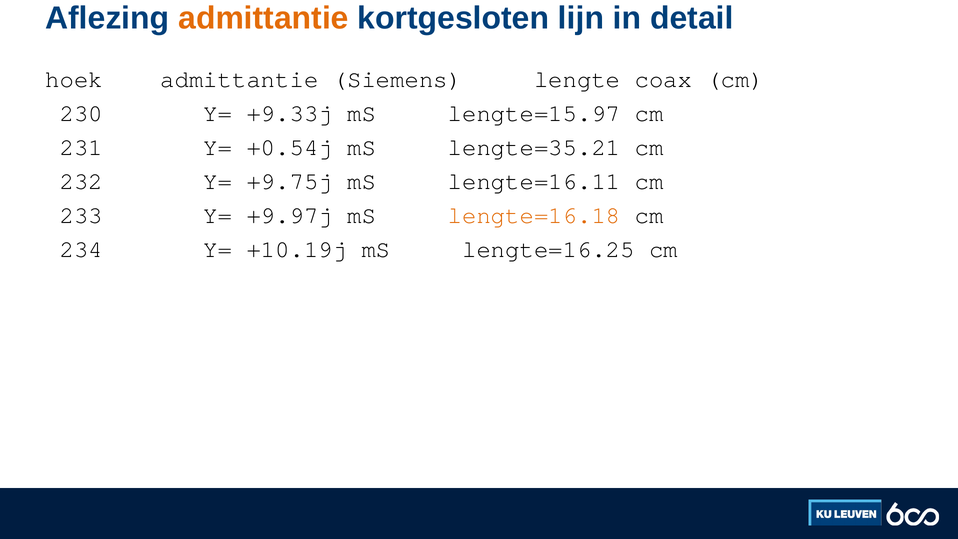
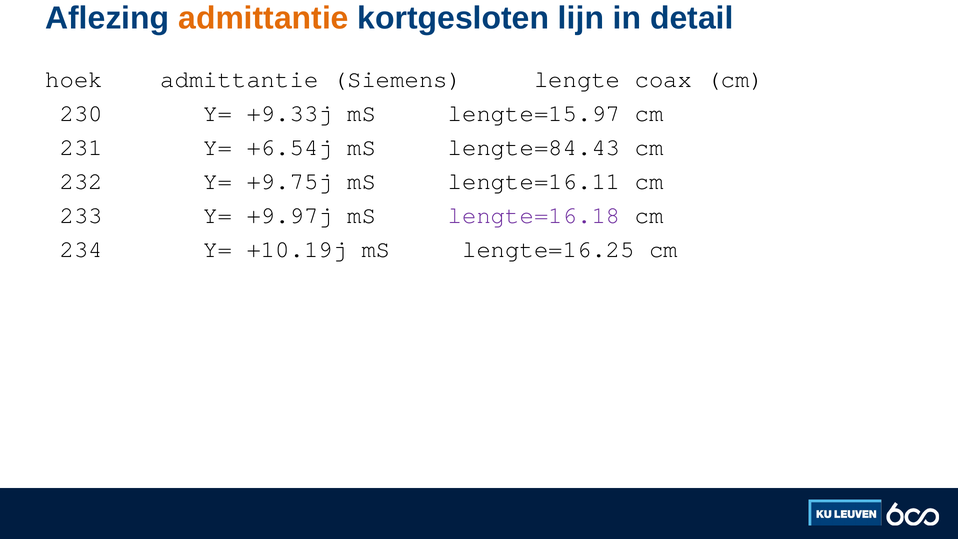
+0.54j: +0.54j -> +6.54j
lengte=35.21: lengte=35.21 -> lengte=84.43
lengte=16.18 colour: orange -> purple
